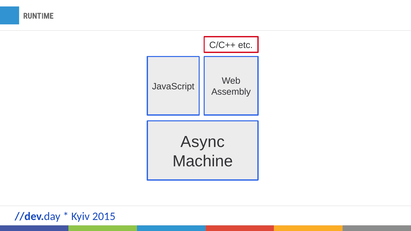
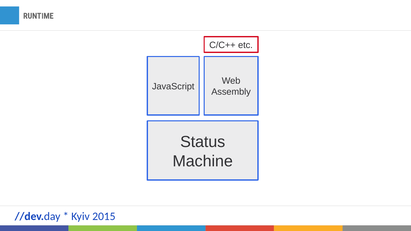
Async: Async -> Status
